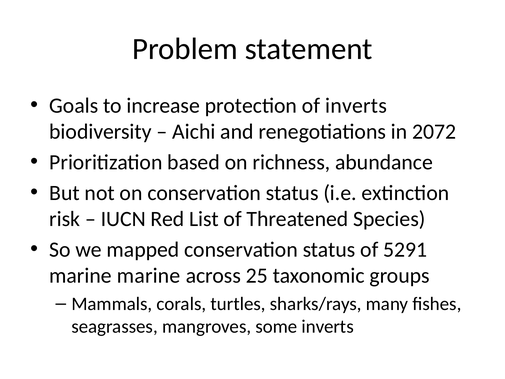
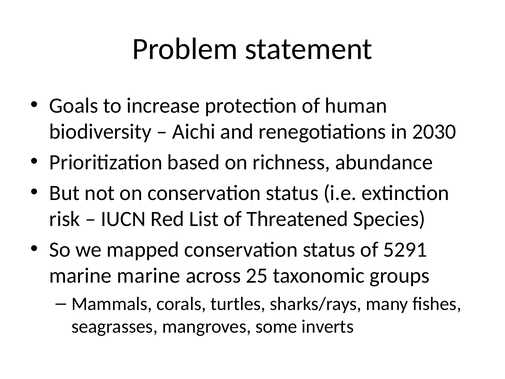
of inverts: inverts -> human
2072: 2072 -> 2030
